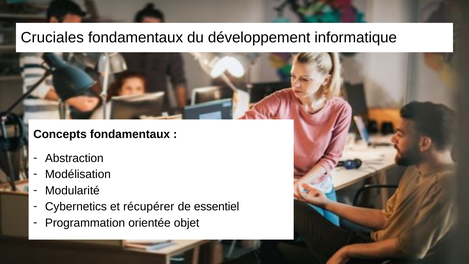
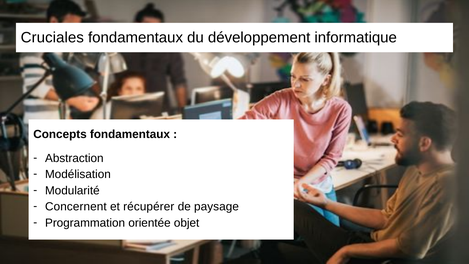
Cybernetics: Cybernetics -> Concernent
essentiel: essentiel -> paysage
